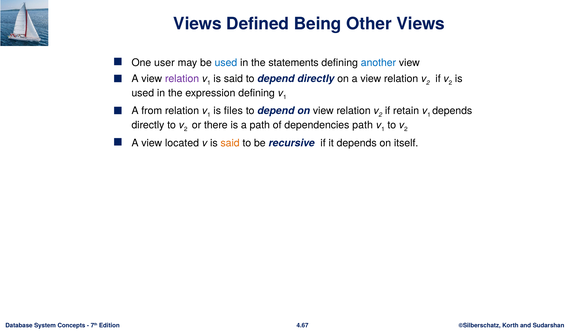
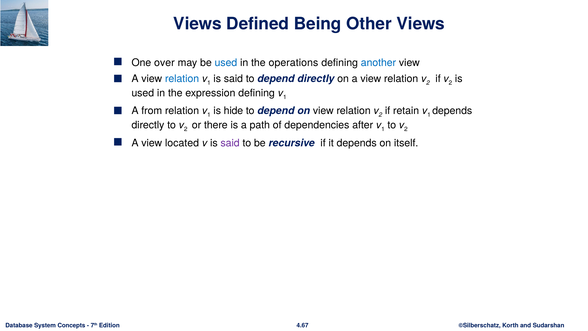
user: user -> over
statements: statements -> operations
relation at (182, 79) colour: purple -> blue
files: files -> hide
dependencies path: path -> after
said at (230, 143) colour: orange -> purple
